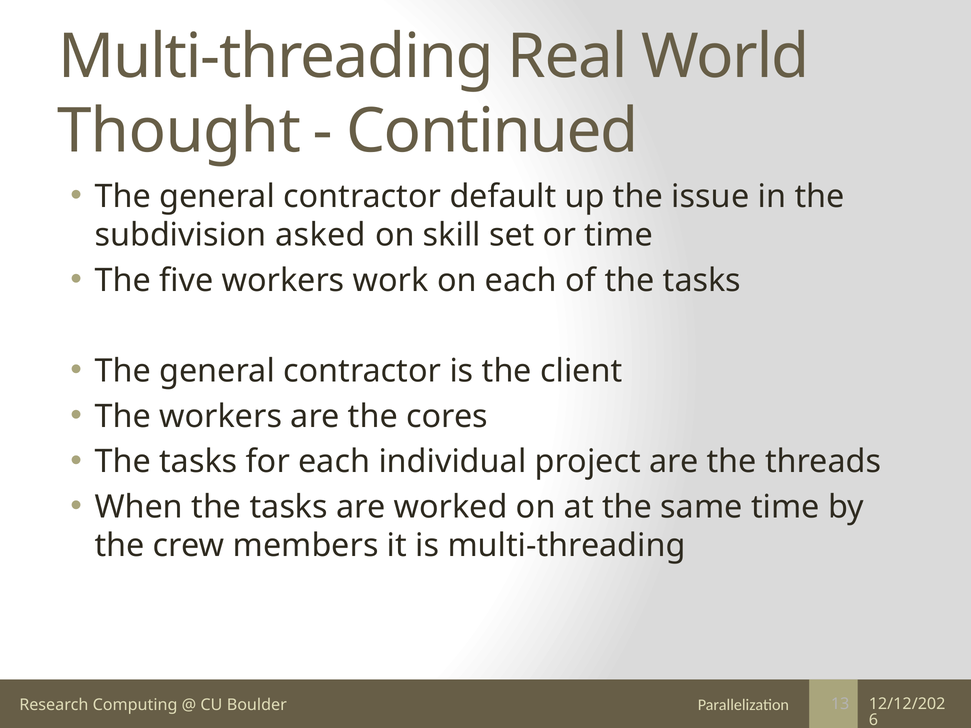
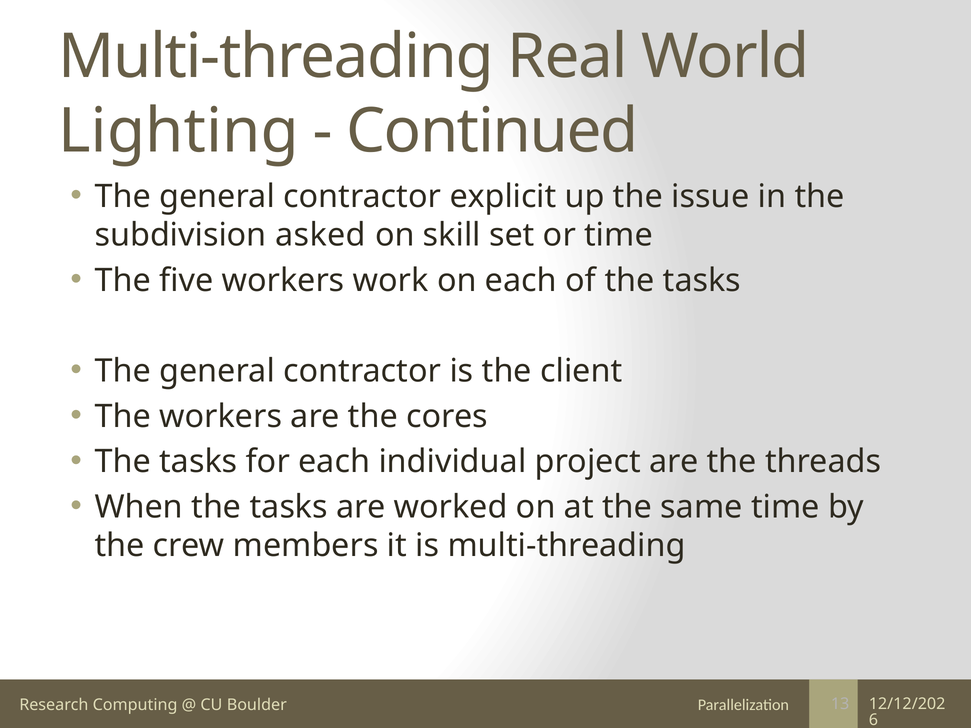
Thought: Thought -> Lighting
default: default -> explicit
